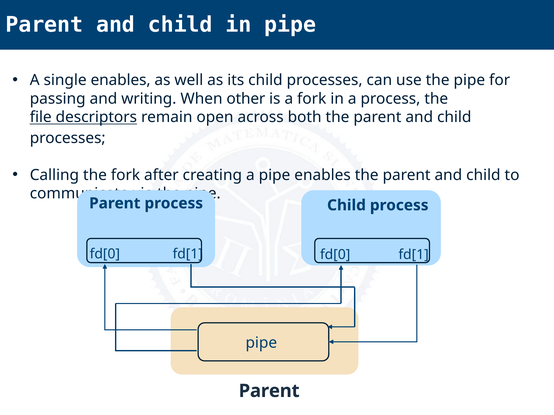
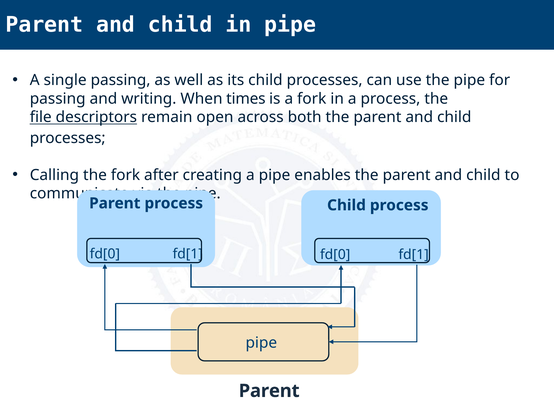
single enables: enables -> passing
other: other -> times
